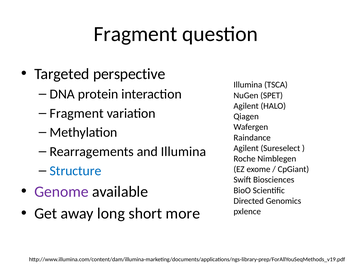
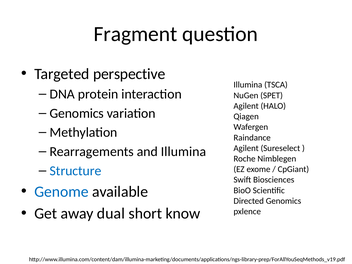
Fragment at (77, 113): Fragment -> Genomics
Genome colour: purple -> blue
long: long -> dual
more: more -> know
